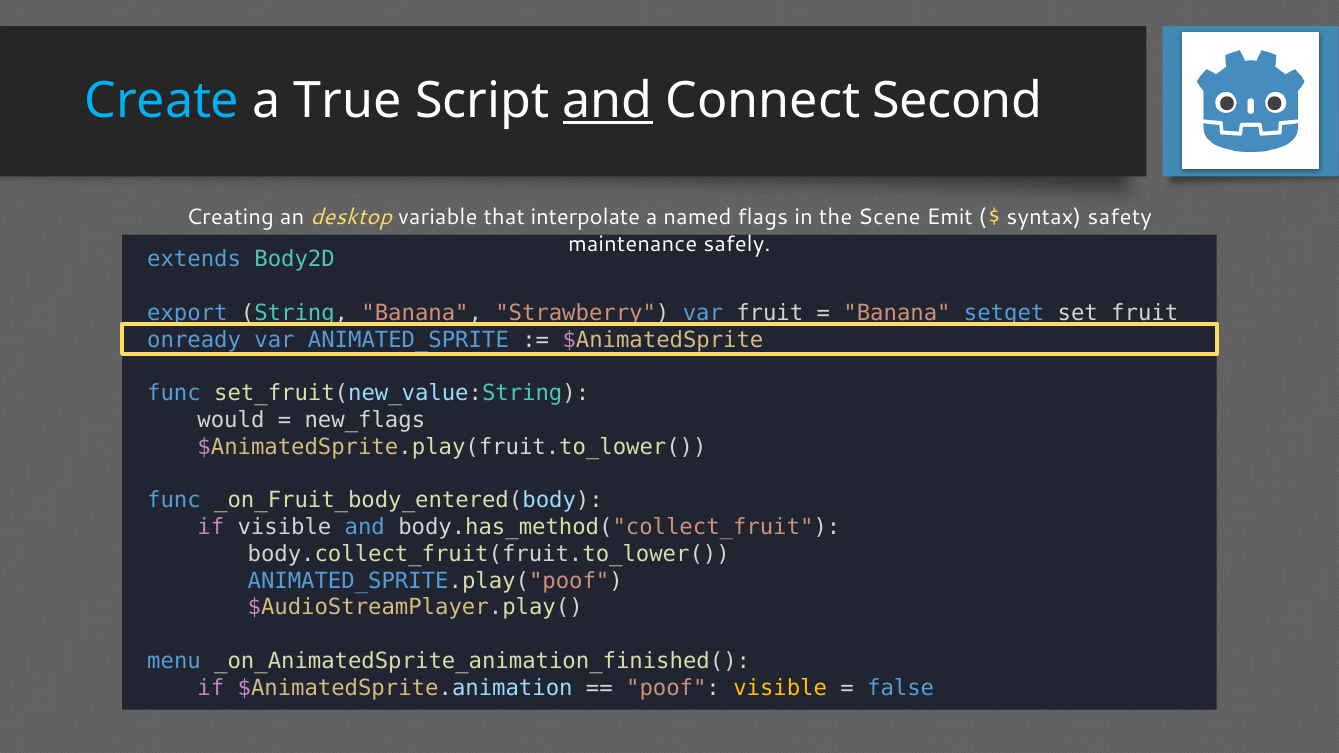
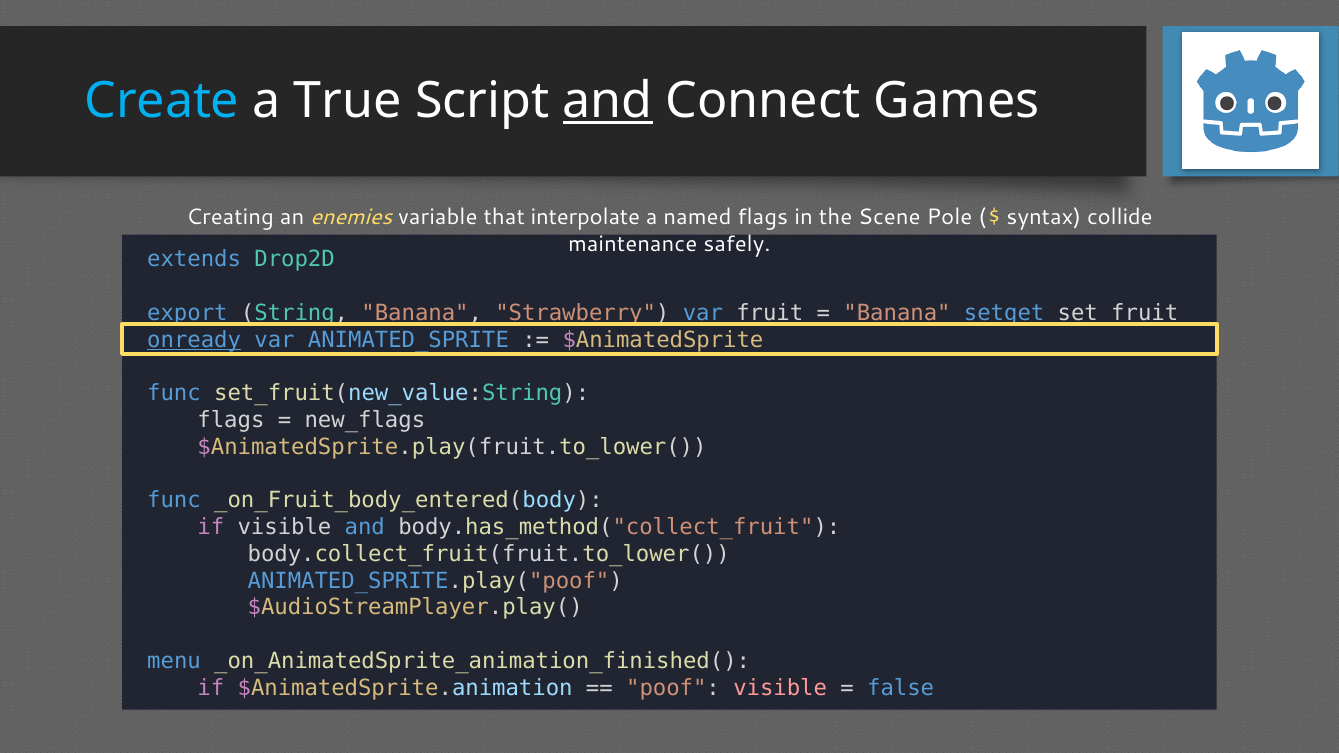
Second: Second -> Games
desktop: desktop -> enemies
Emit: Emit -> Pole
safety: safety -> collide
Body2D: Body2D -> Drop2D
onready underline: none -> present
would at (231, 420): would -> flags
visible at (780, 688) colour: yellow -> pink
